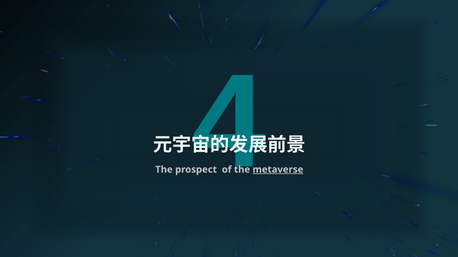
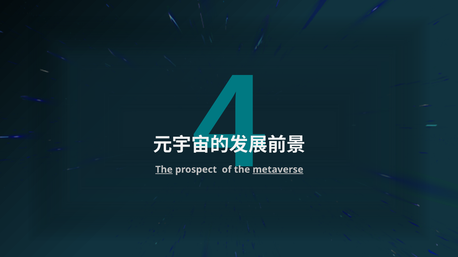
The at (164, 170) underline: none -> present
